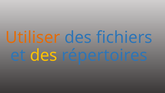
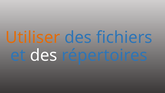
des at (44, 55) colour: yellow -> white
